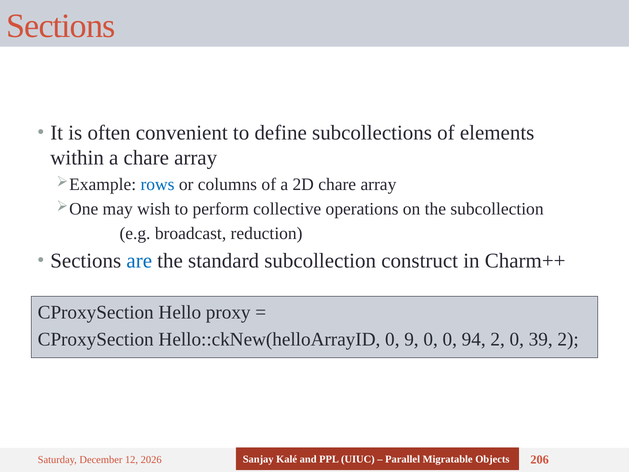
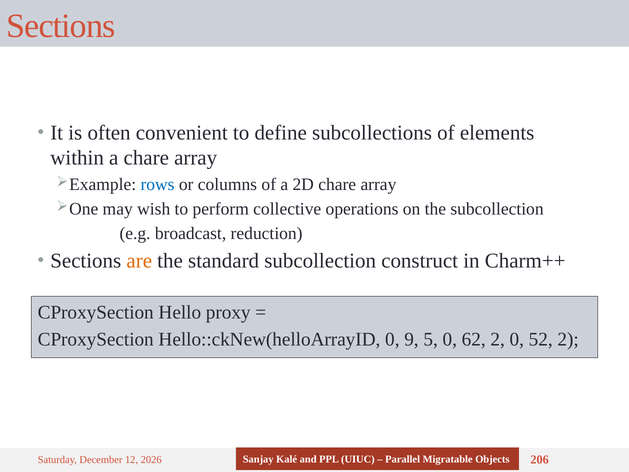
are colour: blue -> orange
9 0: 0 -> 5
94: 94 -> 62
39: 39 -> 52
